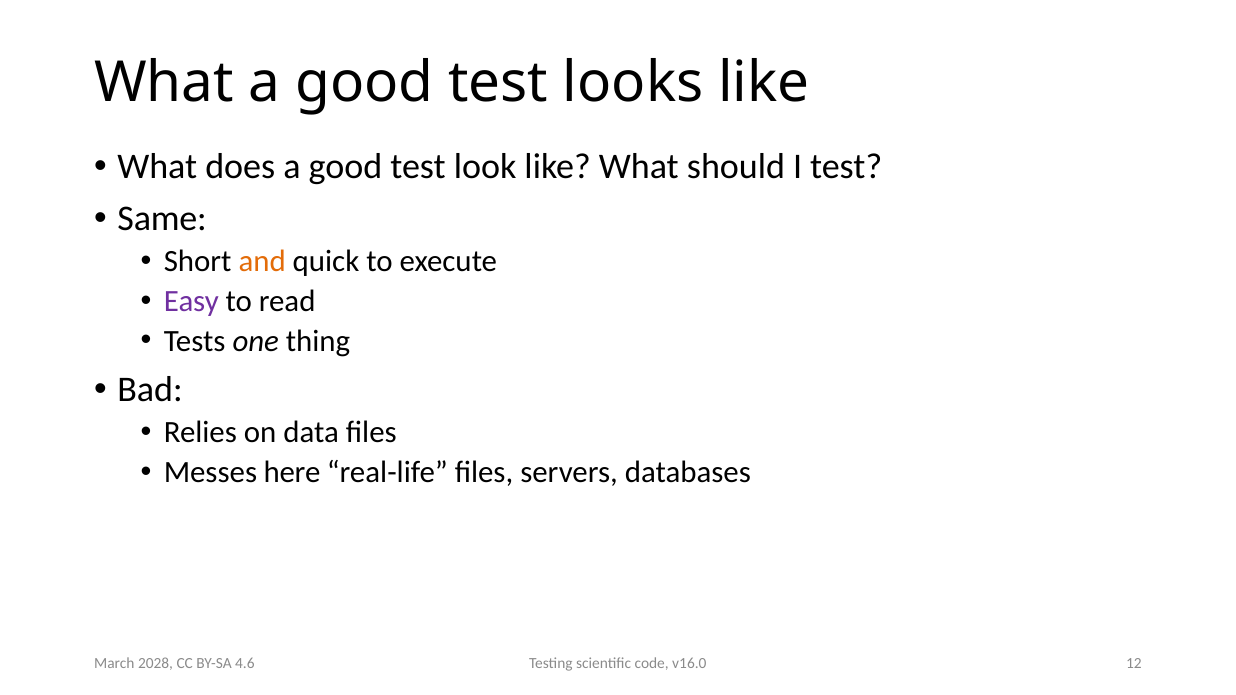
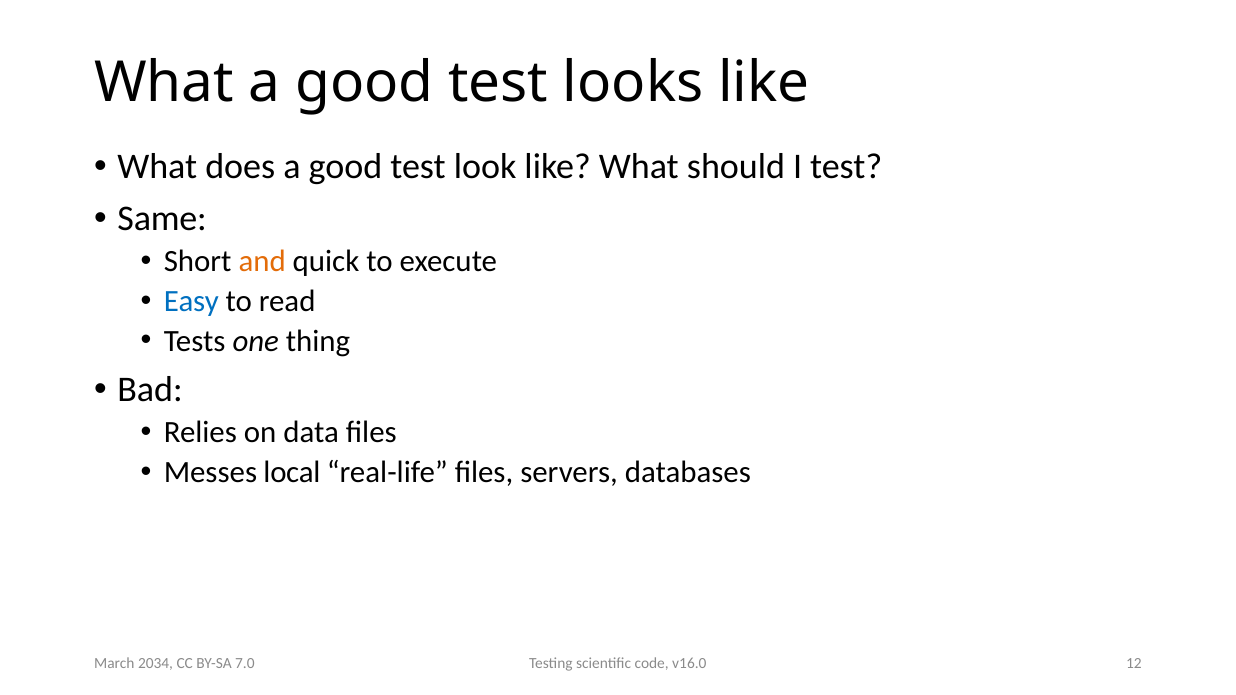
Easy colour: purple -> blue
here: here -> local
2028: 2028 -> 2034
4.6: 4.6 -> 7.0
